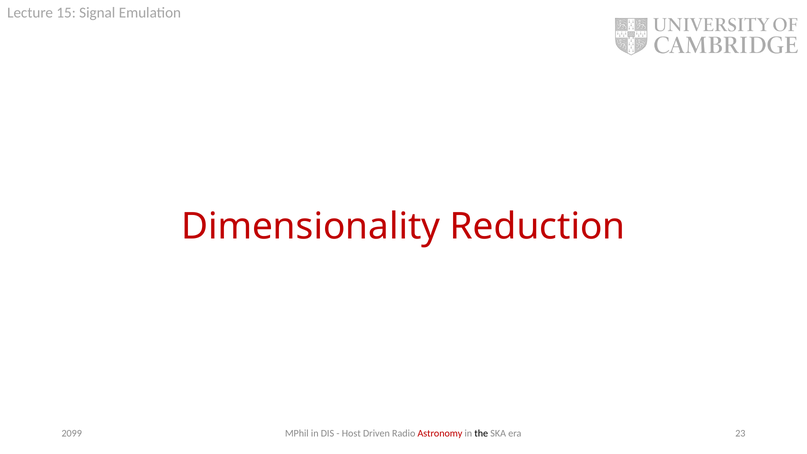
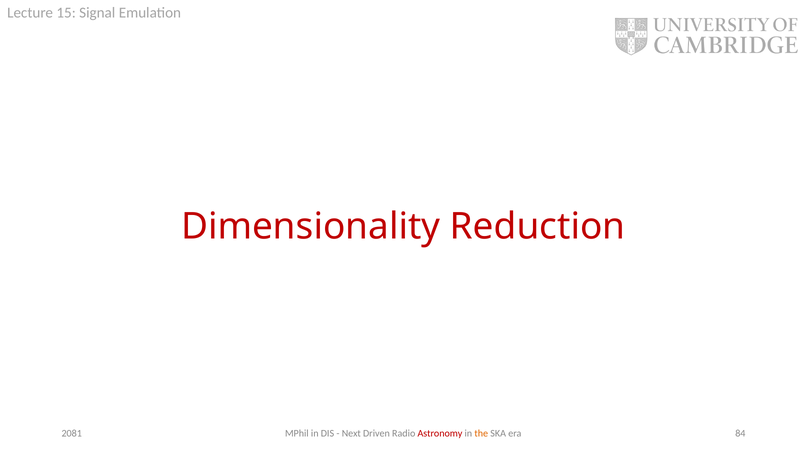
Host: Host -> Next
the colour: black -> orange
23: 23 -> 84
2099: 2099 -> 2081
